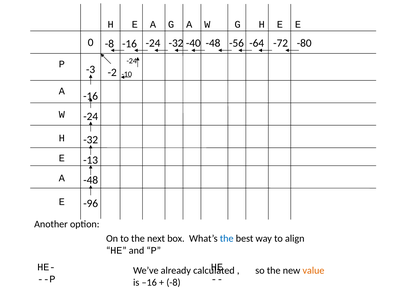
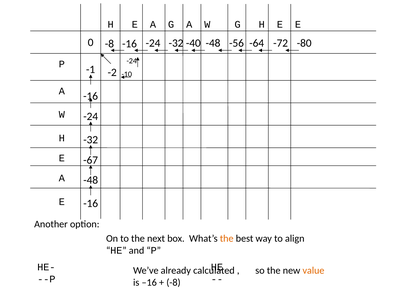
-3: -3 -> -1
-13: -13 -> -67
-96 at (91, 204): -96 -> -16
the at (227, 239) colour: blue -> orange
